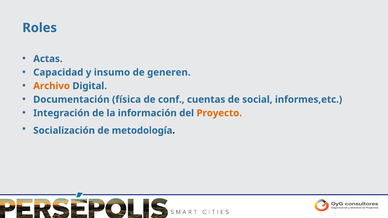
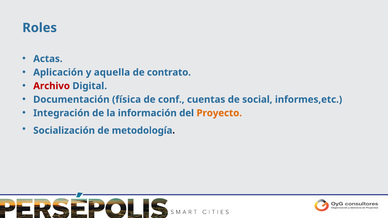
Capacidad: Capacidad -> Aplicación
insumo: insumo -> aquella
generen: generen -> contrato
Archivo colour: orange -> red
